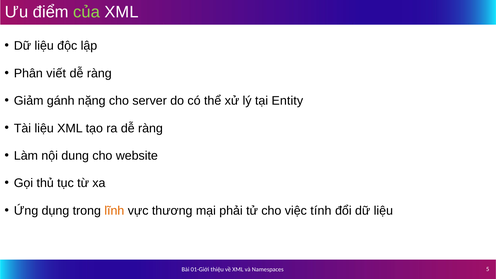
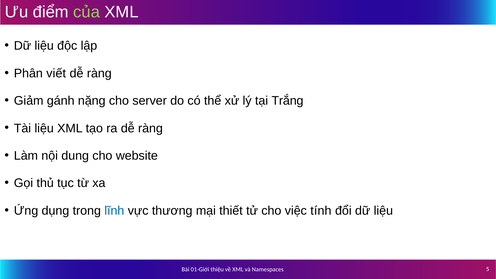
Entity: Entity -> Trắng
lĩnh colour: orange -> blue
phải: phải -> thiết
